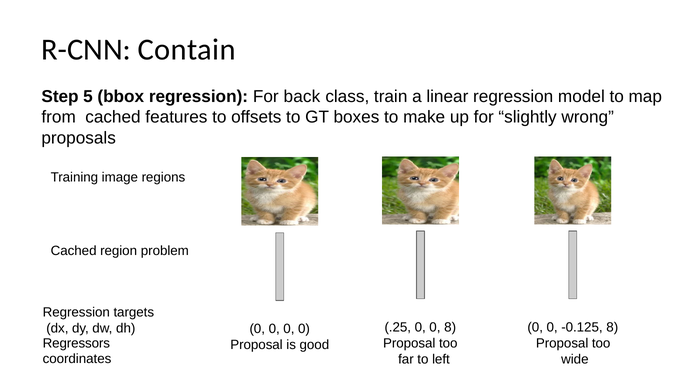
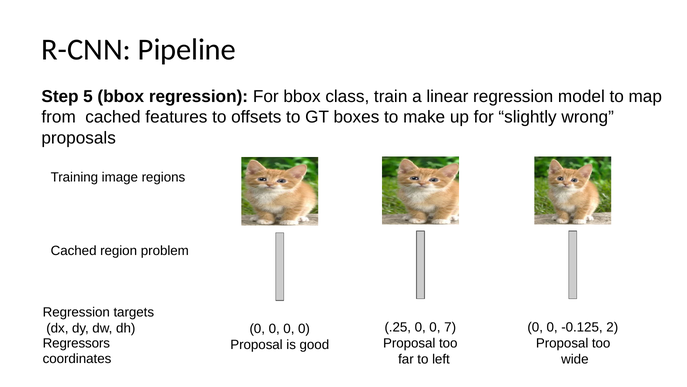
Contain: Contain -> Pipeline
For back: back -> bbox
0 8: 8 -> 7
-0.125 8: 8 -> 2
